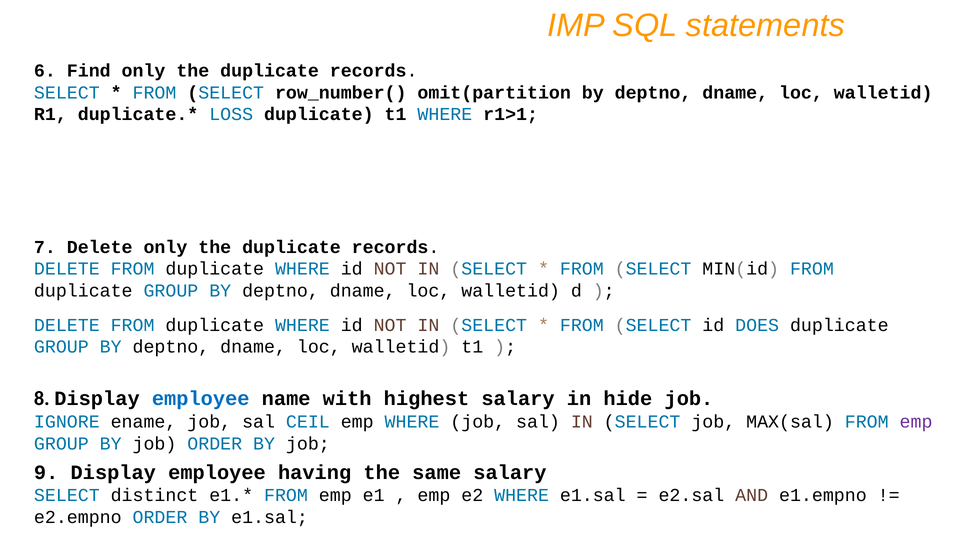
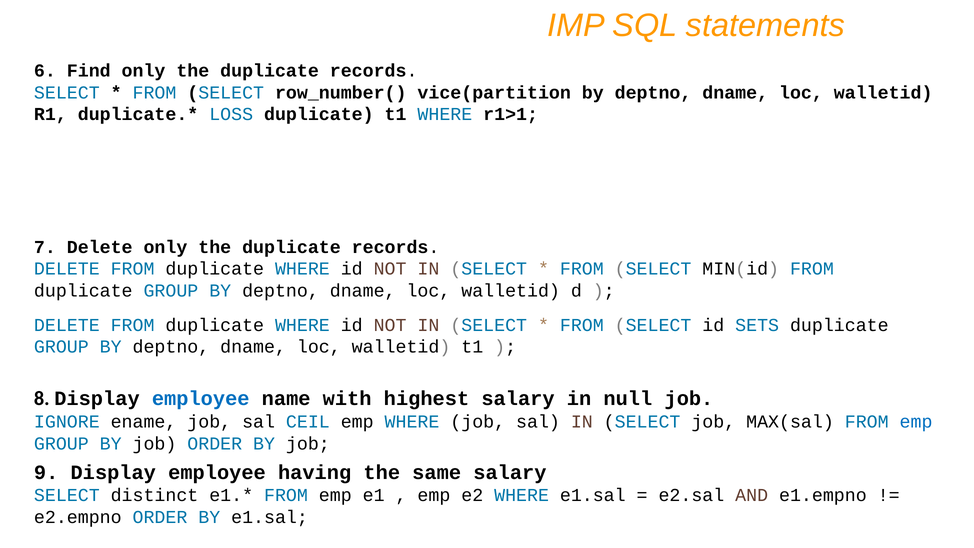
omit(partition: omit(partition -> vice(partition
DOES: DOES -> SETS
hide: hide -> null
emp at (916, 421) colour: purple -> blue
